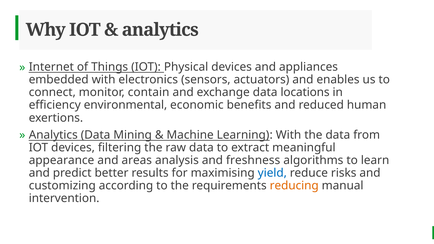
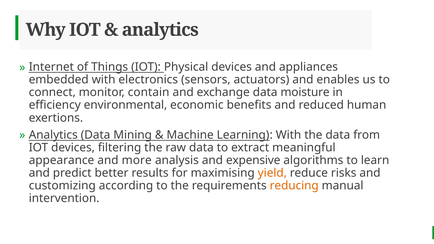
locations: locations -> moisture
areas: areas -> more
freshness: freshness -> expensive
yield colour: blue -> orange
